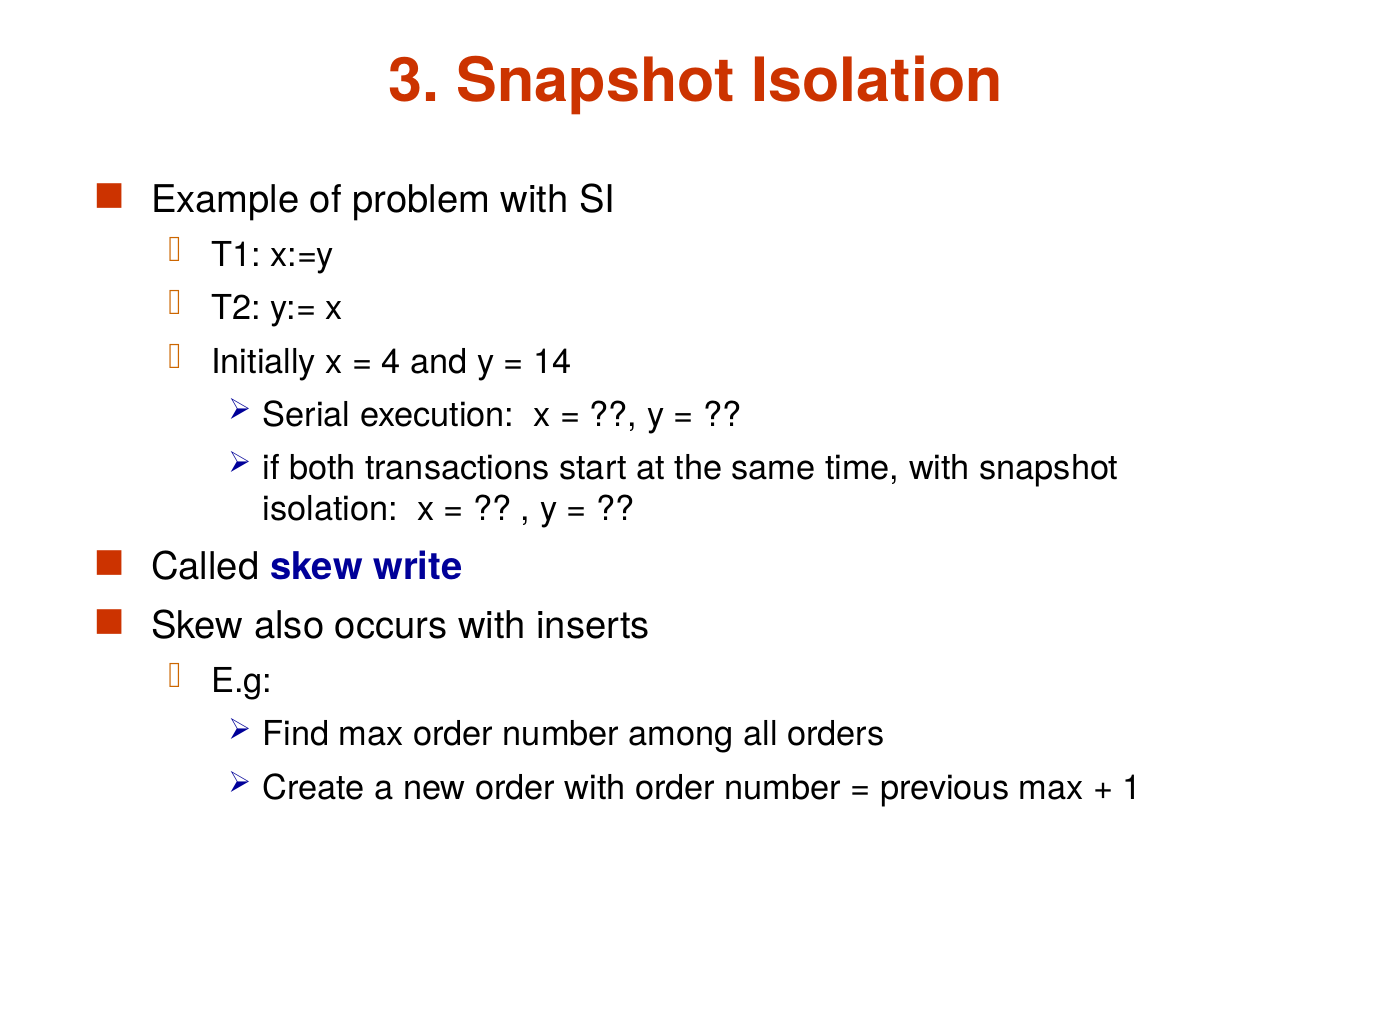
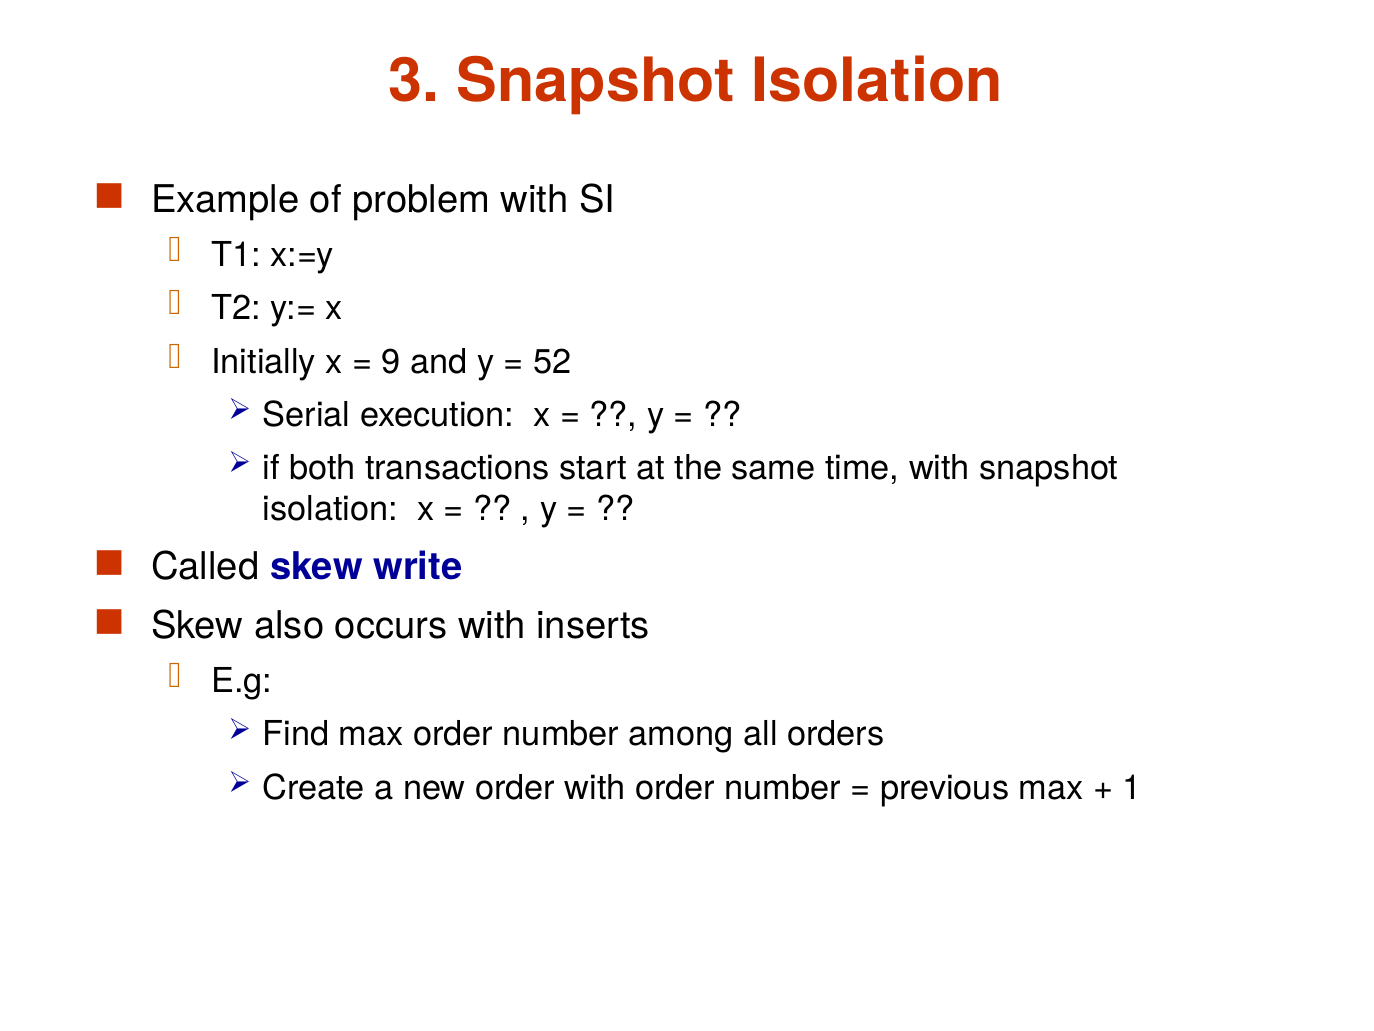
4: 4 -> 9
14: 14 -> 52
